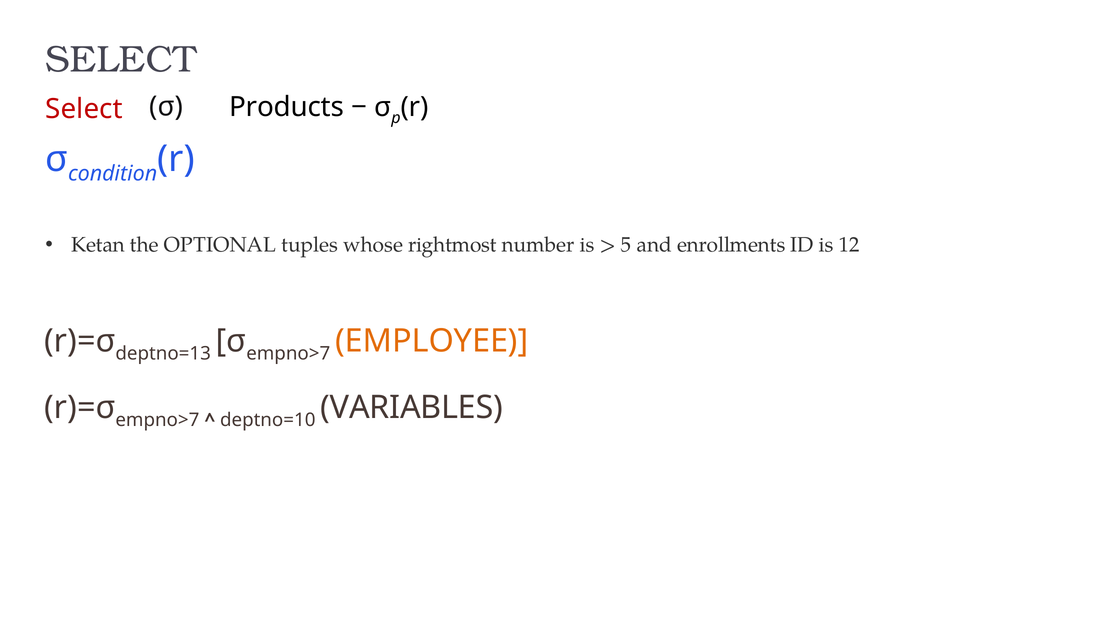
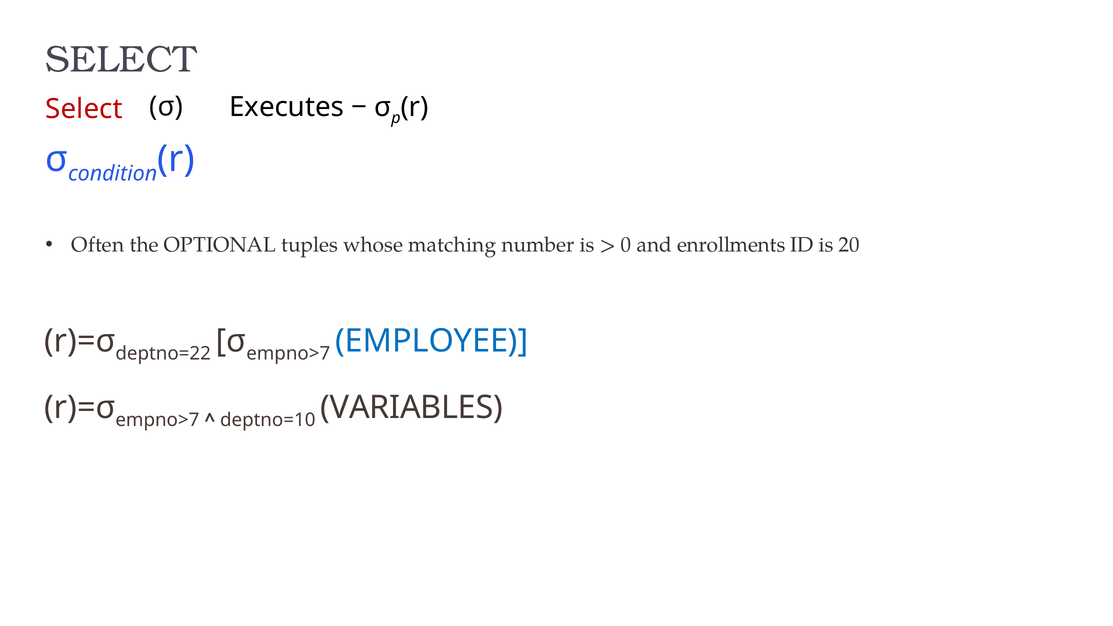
Products: Products -> Executes
Ketan: Ketan -> Often
rightmost: rightmost -> matching
5: 5 -> 0
12: 12 -> 20
deptno=13: deptno=13 -> deptno=22
EMPLOYEE colour: orange -> blue
